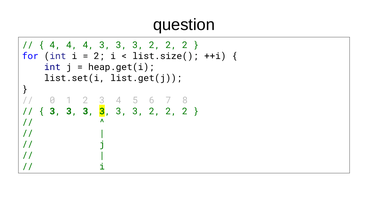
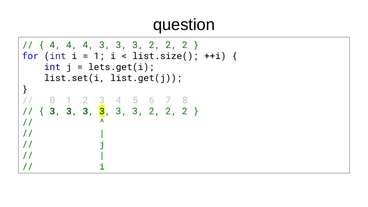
2 at (99, 56): 2 -> 1
heap.get(i: heap.get(i -> lets.get(i
